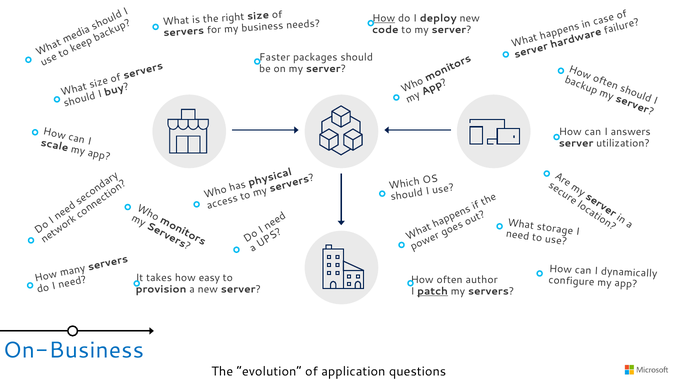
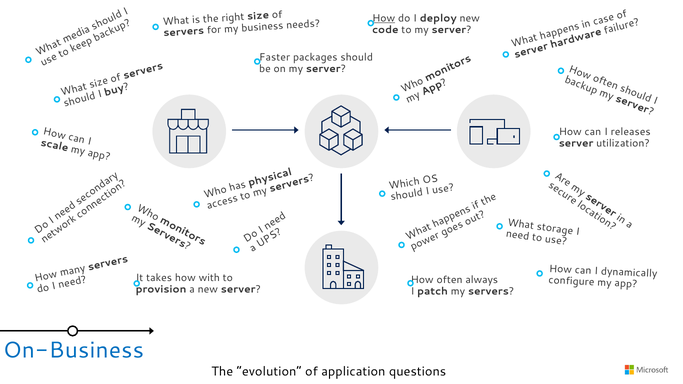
answers: answers -> releases
easy: easy -> with
author: author -> always
patch underline: present -> none
